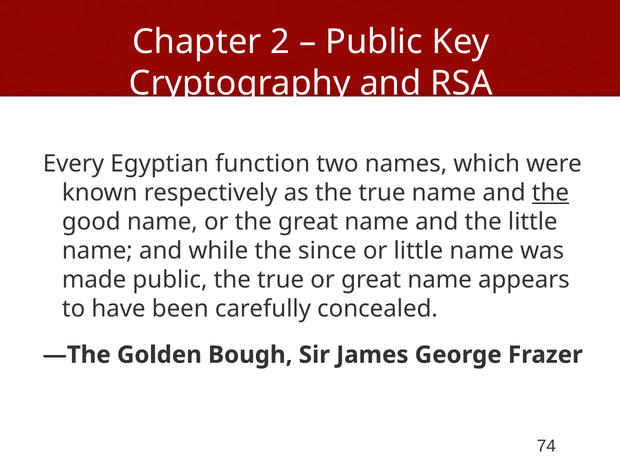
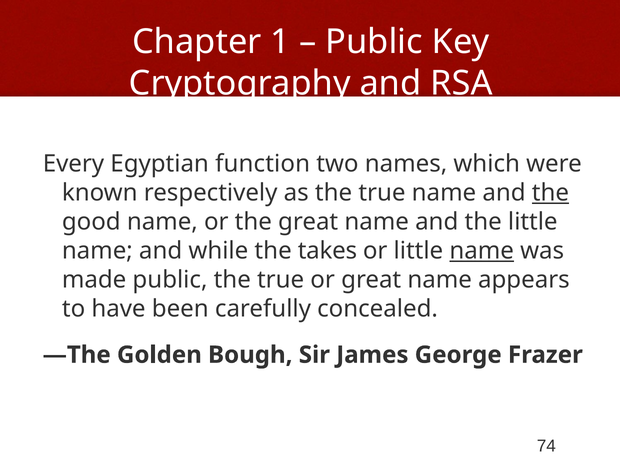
2: 2 -> 1
since: since -> takes
name at (482, 251) underline: none -> present
